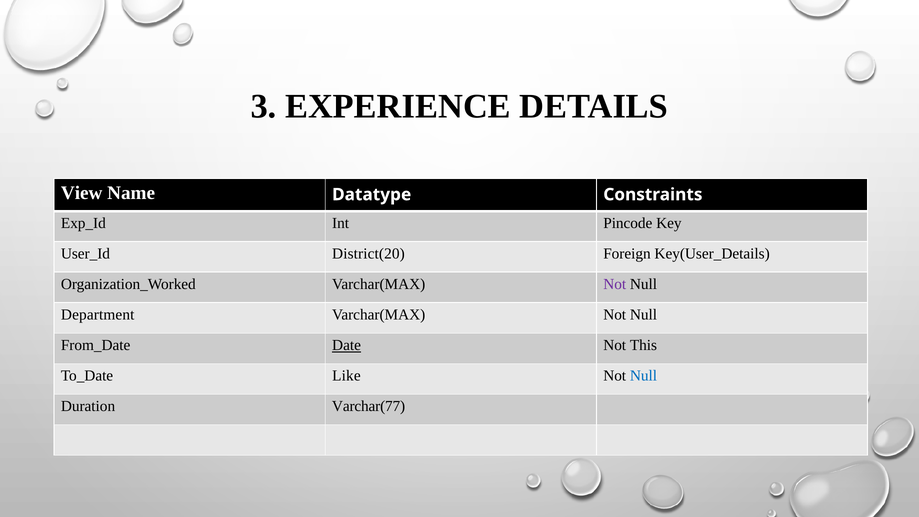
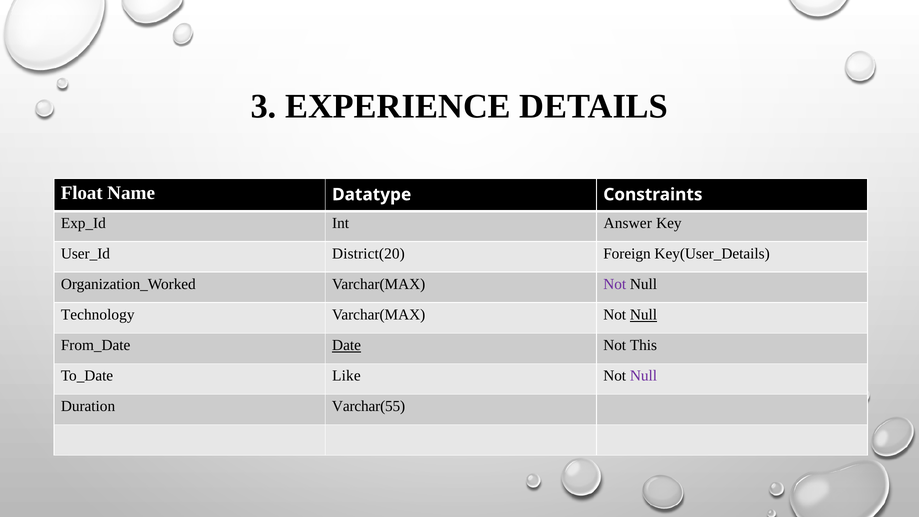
View: View -> Float
Pincode: Pincode -> Answer
Department: Department -> Technology
Null at (643, 315) underline: none -> present
Null at (643, 376) colour: blue -> purple
Varchar(77: Varchar(77 -> Varchar(55
